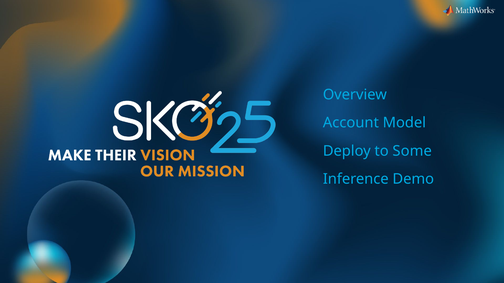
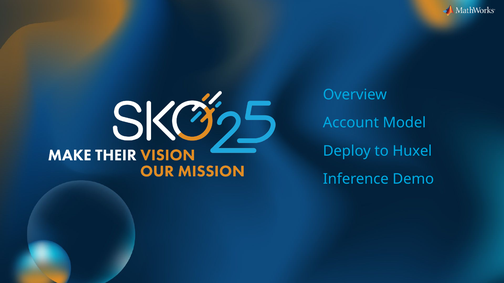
Some: Some -> Huxel
